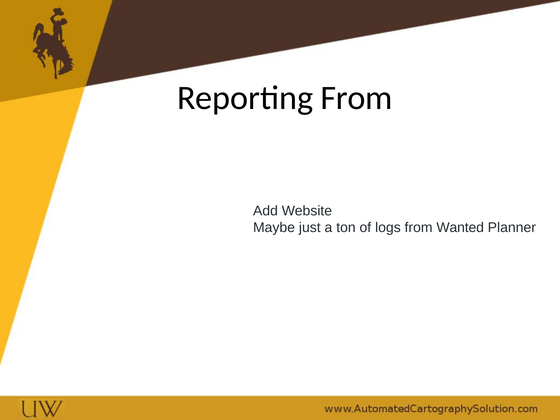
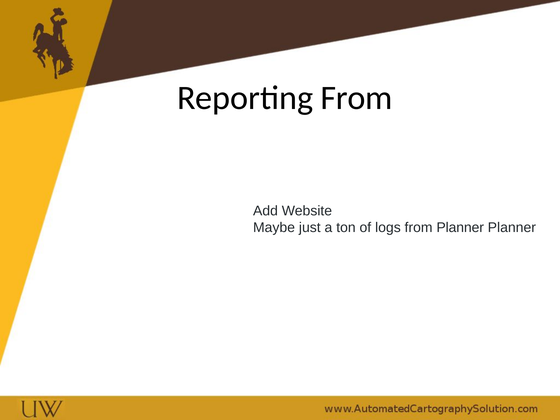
from Wanted: Wanted -> Planner
